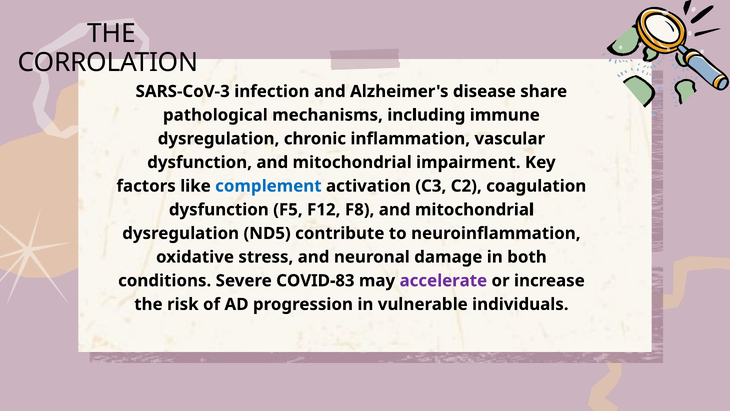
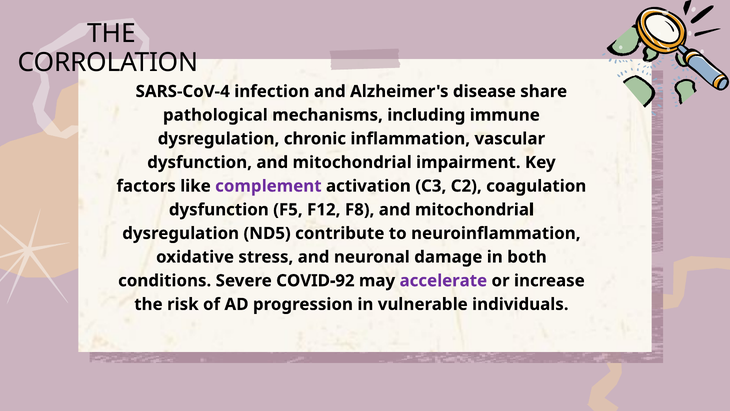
SARS-CoV-3: SARS-CoV-3 -> SARS-CoV-4
complement colour: blue -> purple
COVID-83: COVID-83 -> COVID-92
